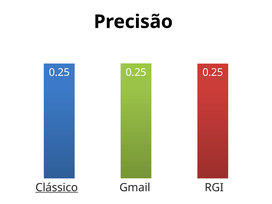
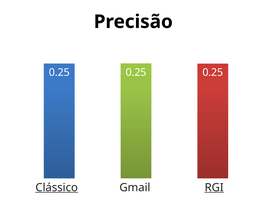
RGI underline: none -> present
